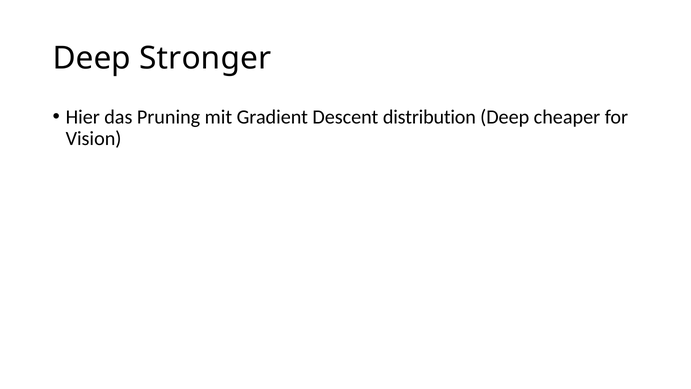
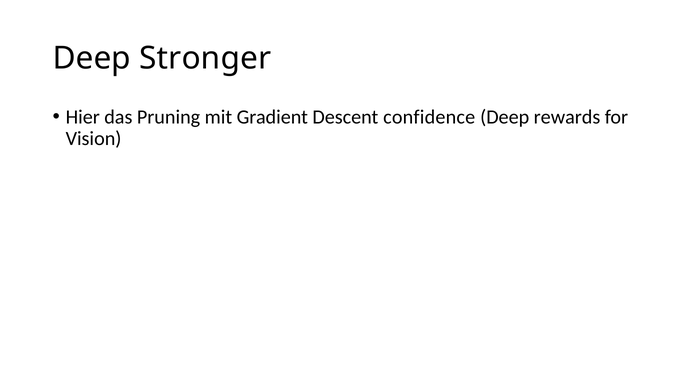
distribution: distribution -> confidence
cheaper: cheaper -> rewards
